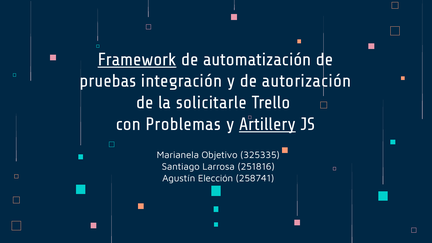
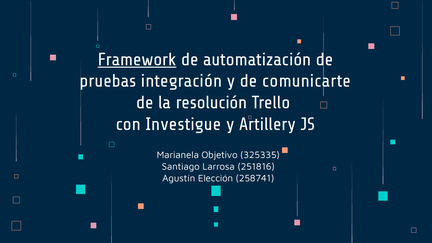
autorización: autorización -> comunicarte
solicitarle: solicitarle -> resolución
Problemas: Problemas -> Investigue
Artillery underline: present -> none
